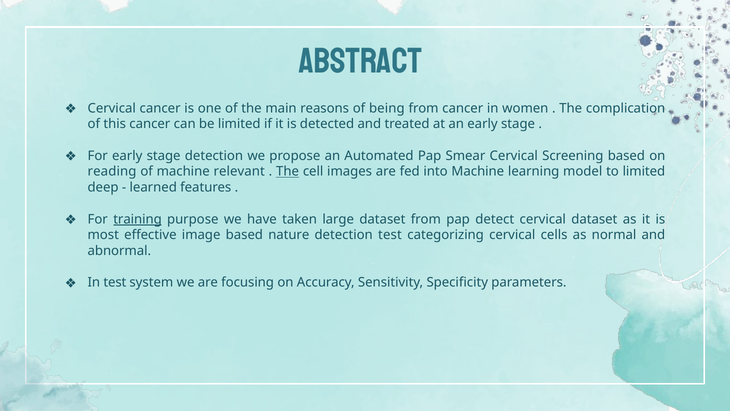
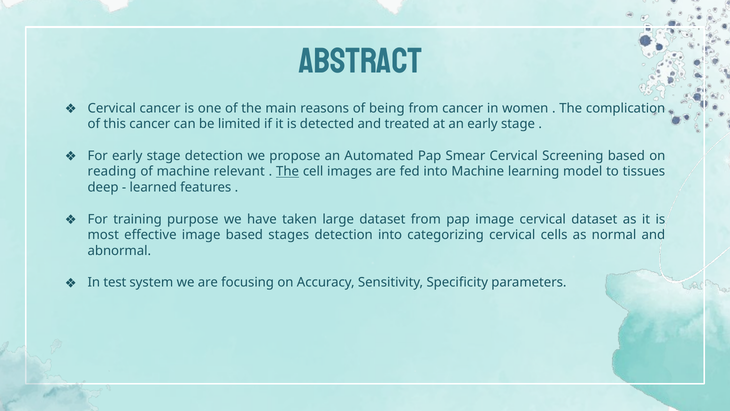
to limited: limited -> tissues
training underline: present -> none
pap detect: detect -> image
nature: nature -> stages
detection test: test -> into
